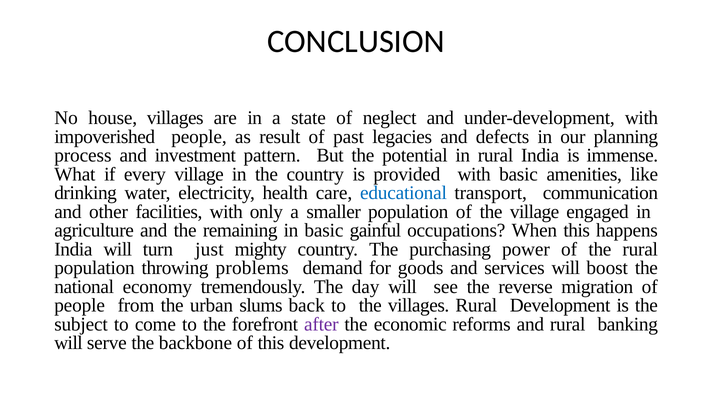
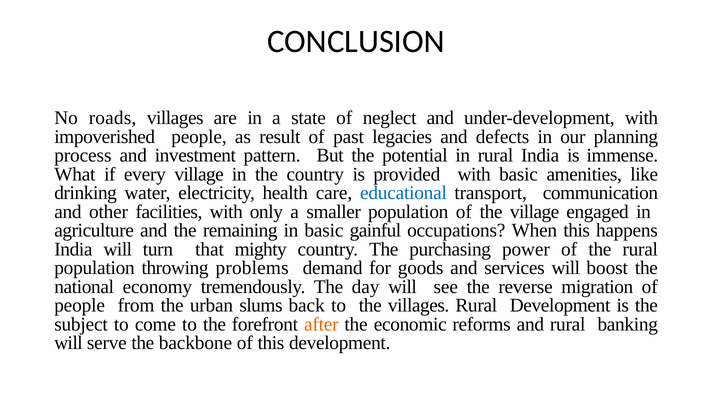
house: house -> roads
just: just -> that
after colour: purple -> orange
